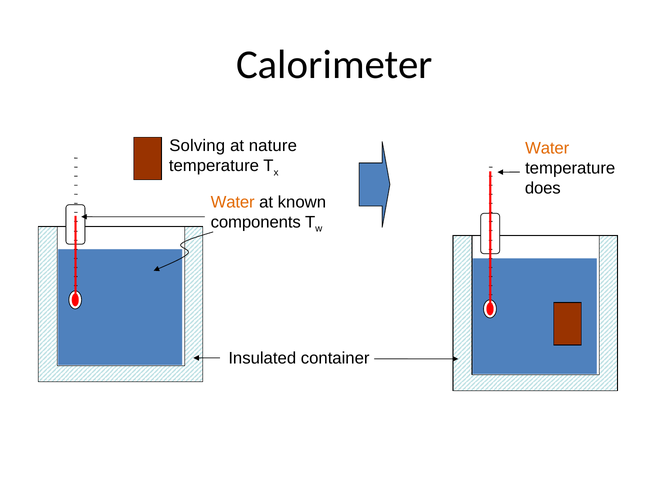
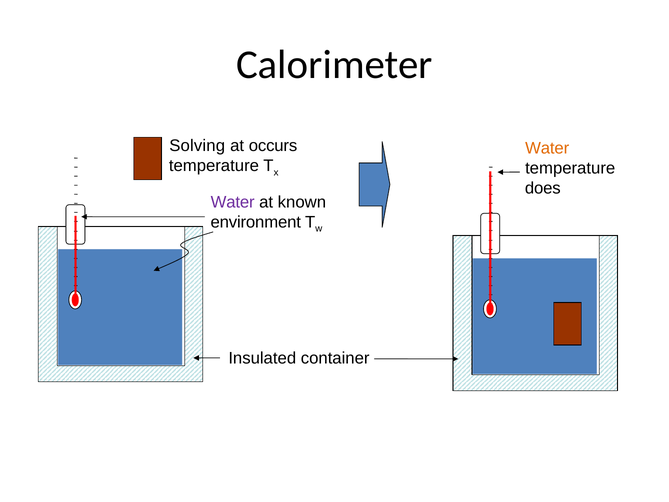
nature: nature -> occurs
Water at (233, 202) colour: orange -> purple
components: components -> environment
